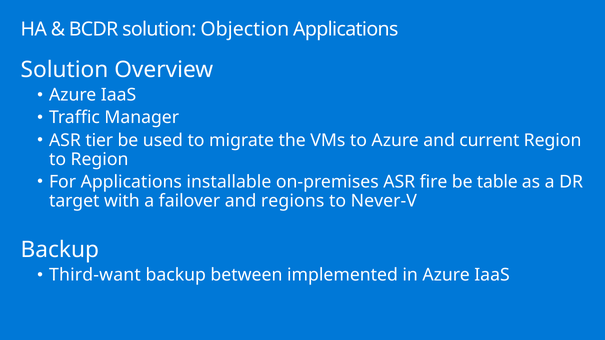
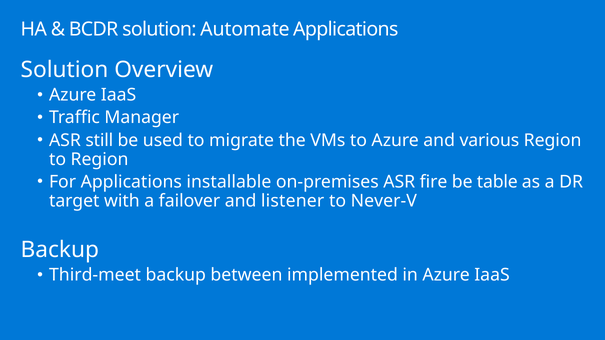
Objection: Objection -> Automate
tier: tier -> still
current: current -> various
regions: regions -> listener
Third-want: Third-want -> Third-meet
